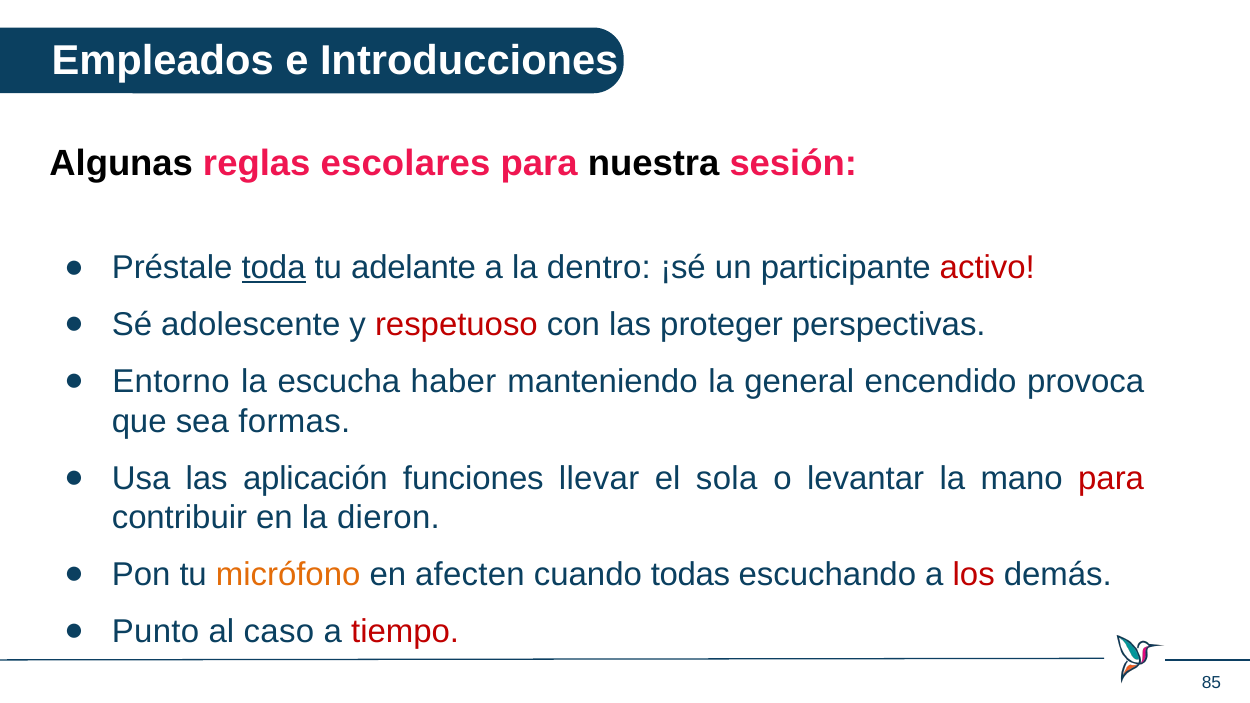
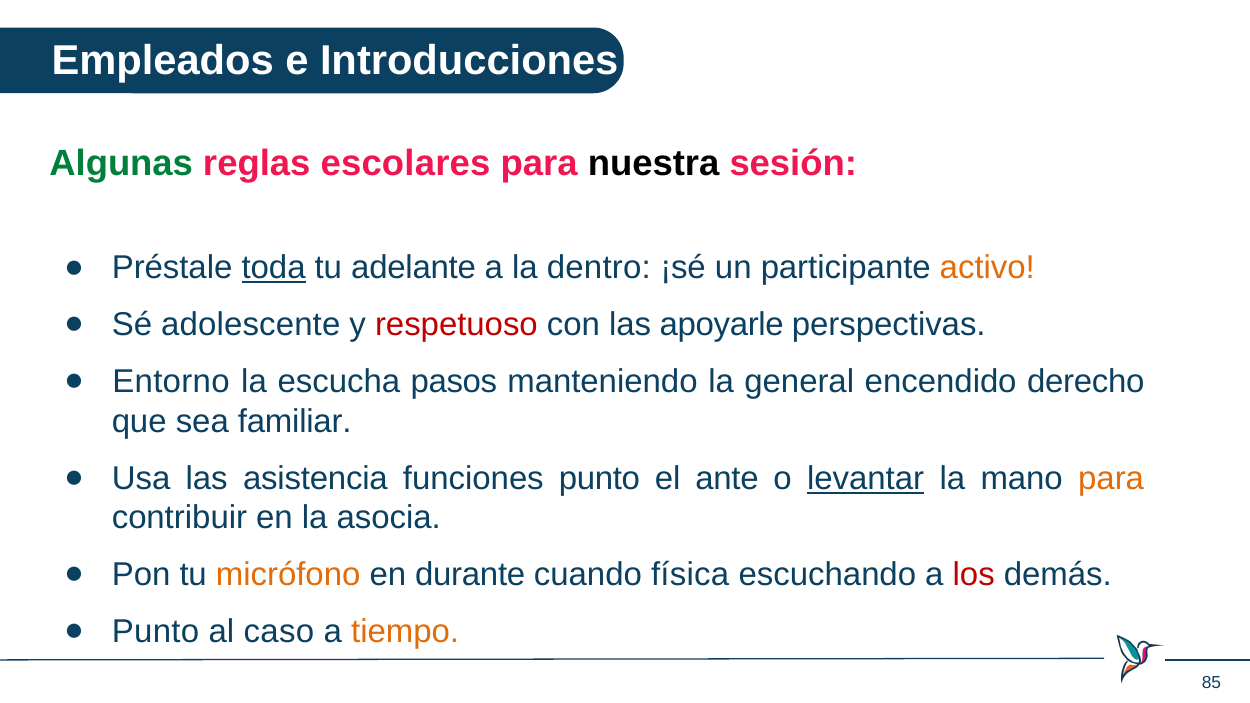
Algunas colour: black -> green
activo colour: red -> orange
proteger: proteger -> apoyarle
haber: haber -> pasos
provoca: provoca -> derecho
formas: formas -> familiar
aplicación: aplicación -> asistencia
funciones llevar: llevar -> punto
sola: sola -> ante
levantar underline: none -> present
para at (1111, 478) colour: red -> orange
dieron: dieron -> asocia
afecten: afecten -> durante
todas: todas -> física
tiempo colour: red -> orange
